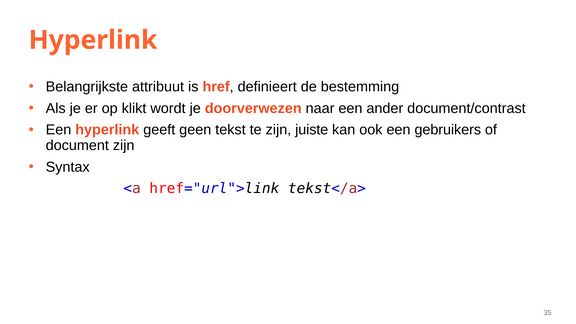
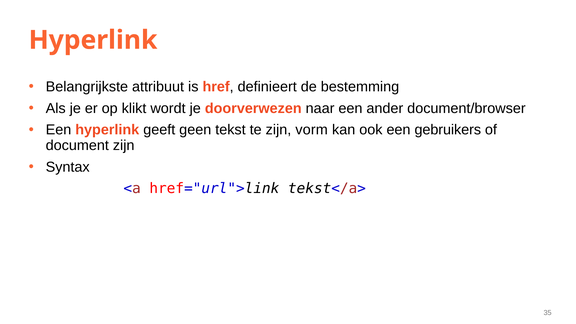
document/contrast: document/contrast -> document/browser
juiste: juiste -> vorm
